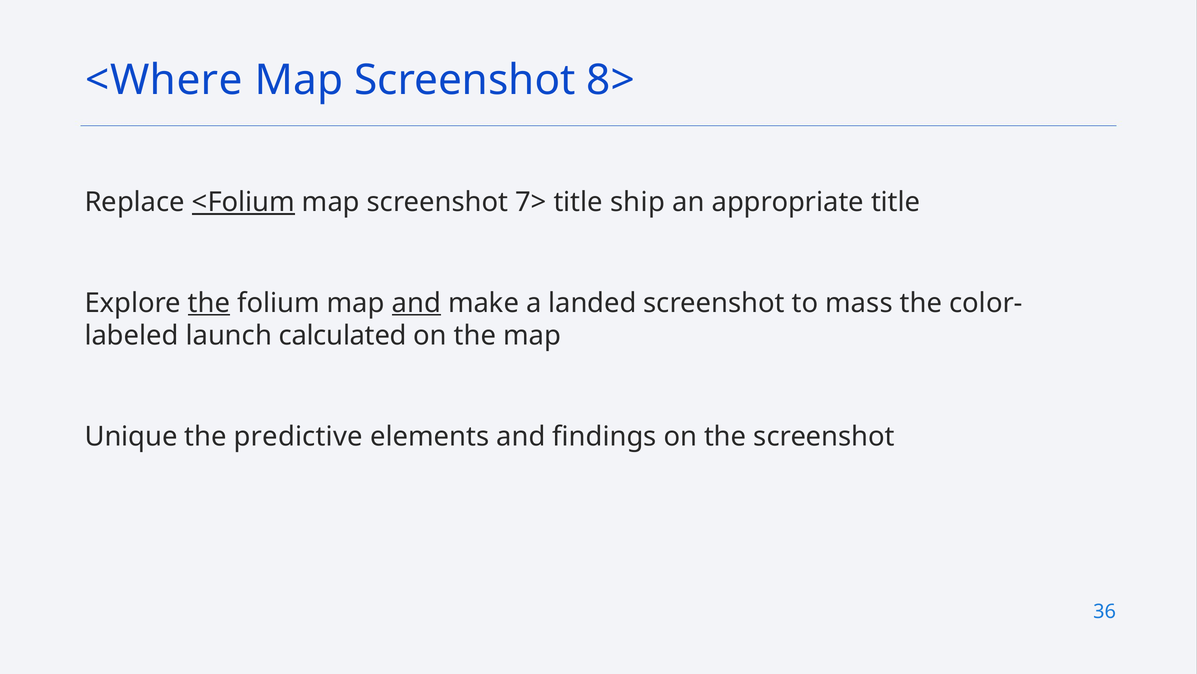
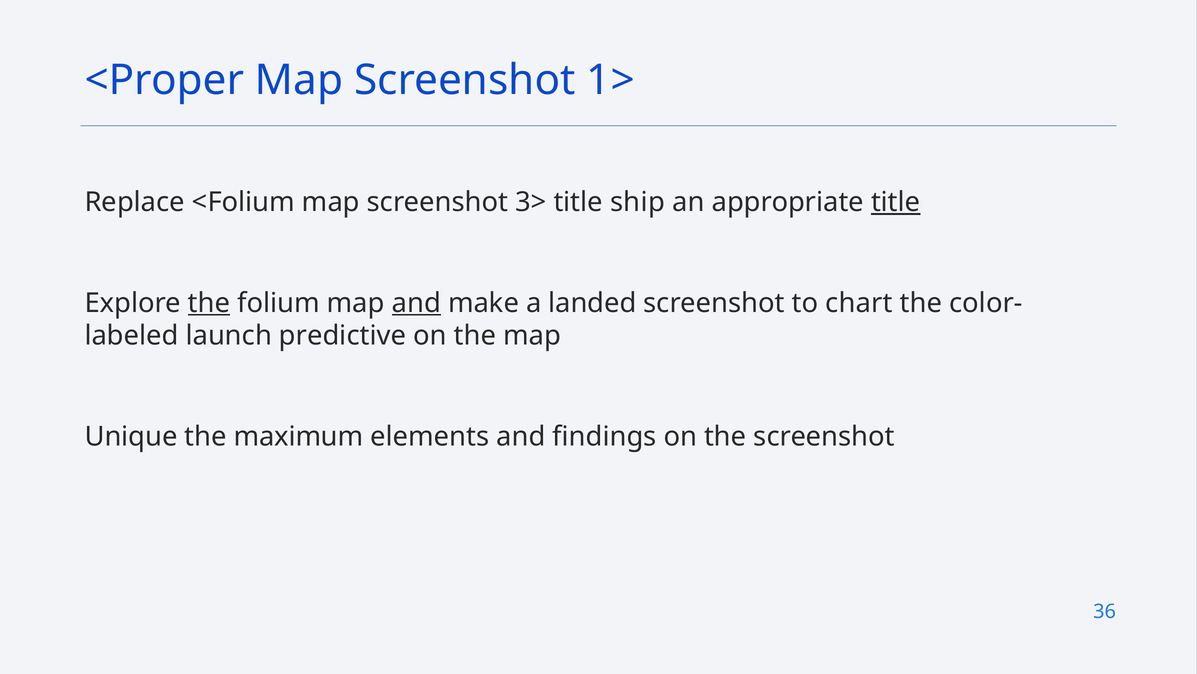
<Where: <Where -> <Proper
8>: 8> -> 1>
<Folium underline: present -> none
7>: 7> -> 3>
title at (896, 202) underline: none -> present
mass: mass -> chart
calculated: calculated -> predictive
predictive: predictive -> maximum
